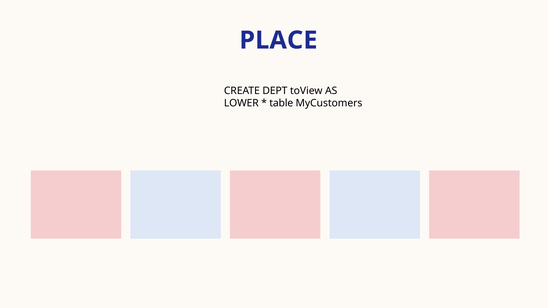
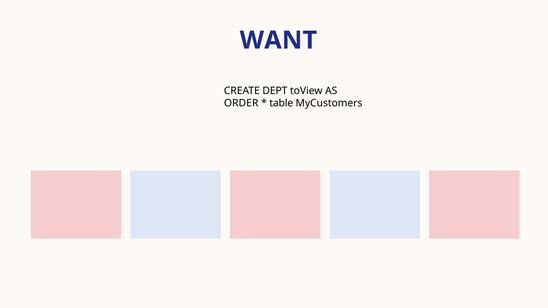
PLACE: PLACE -> WANT
LOWER: LOWER -> ORDER
